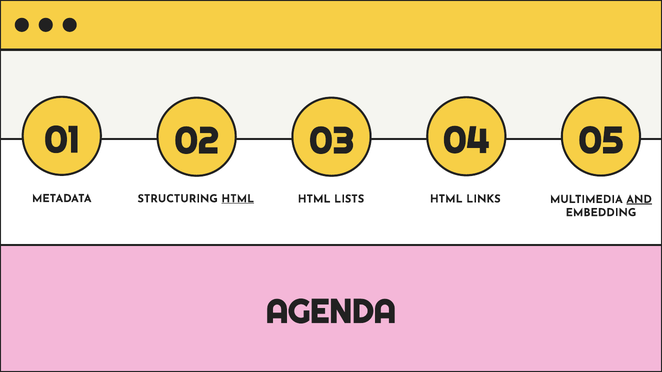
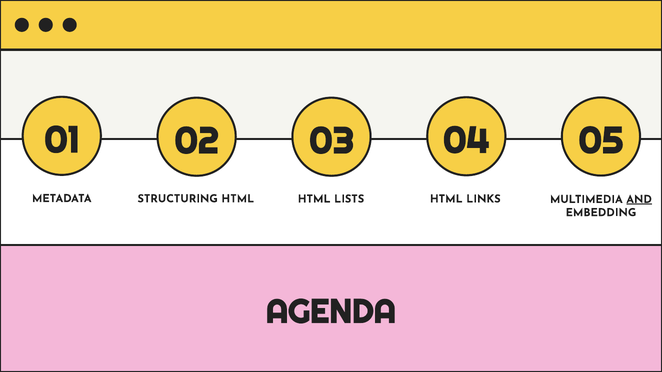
HTML at (238, 199) underline: present -> none
